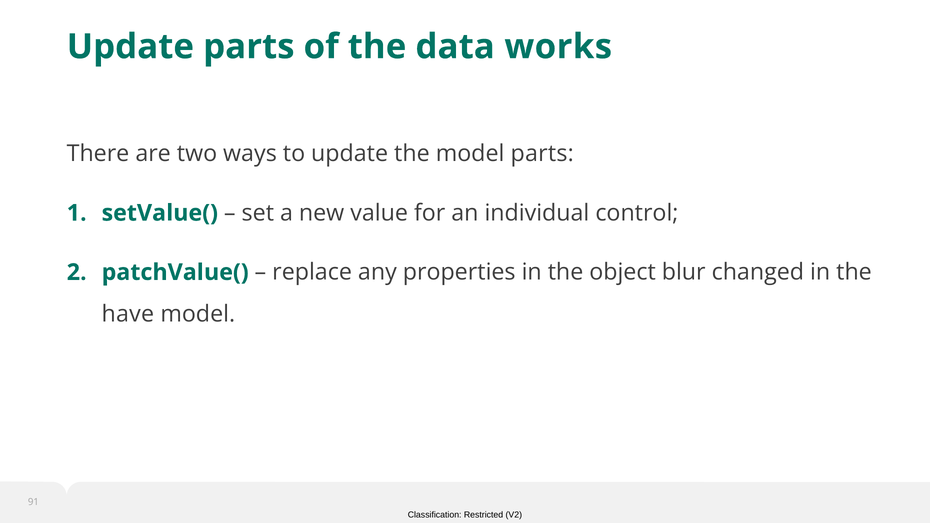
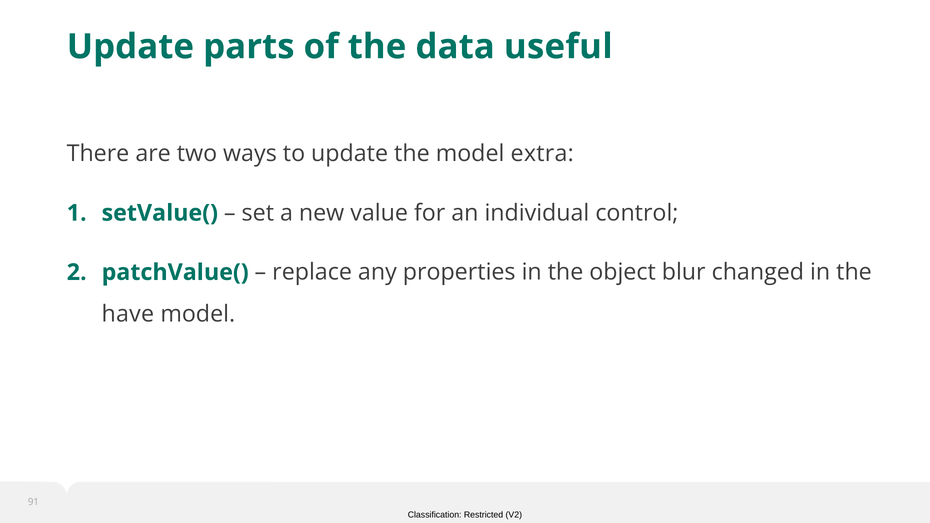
works: works -> useful
model parts: parts -> extra
